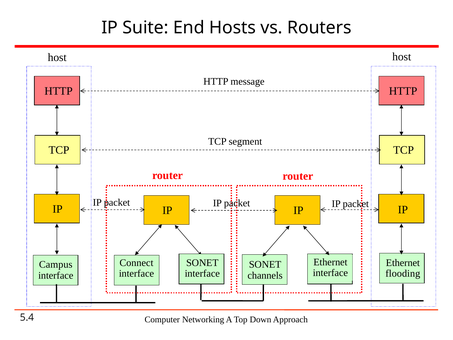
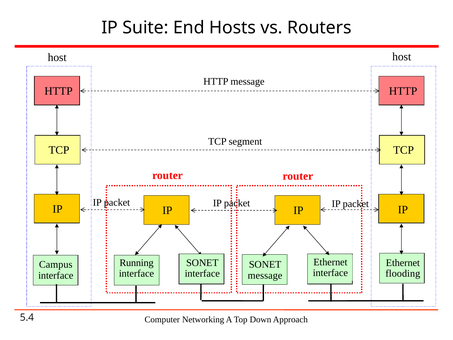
Connect: Connect -> Running
channels at (265, 275): channels -> message
